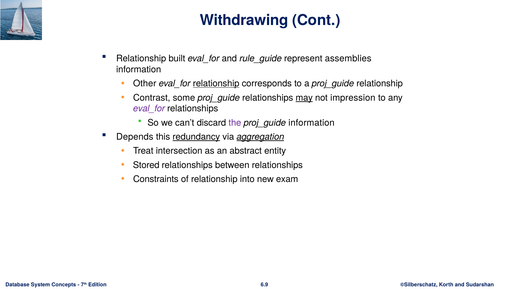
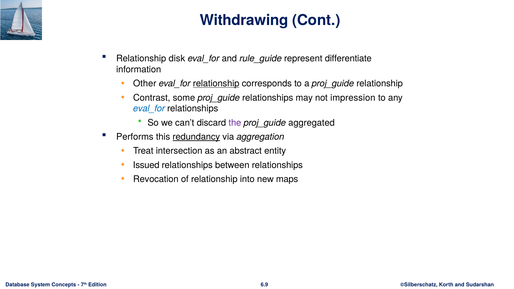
built: built -> disk
assemblies: assemblies -> differentiate
may underline: present -> none
eval_for at (149, 109) colour: purple -> blue
proj_guide information: information -> aggregated
Depends: Depends -> Performs
aggregation underline: present -> none
Stored: Stored -> Issued
Constraints: Constraints -> Revocation
exam: exam -> maps
